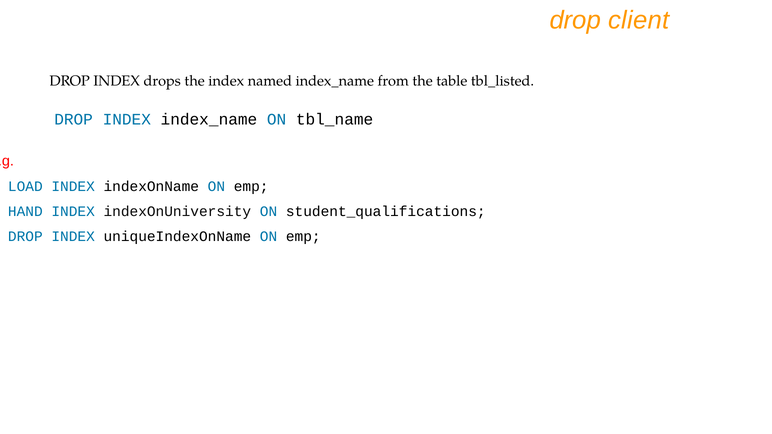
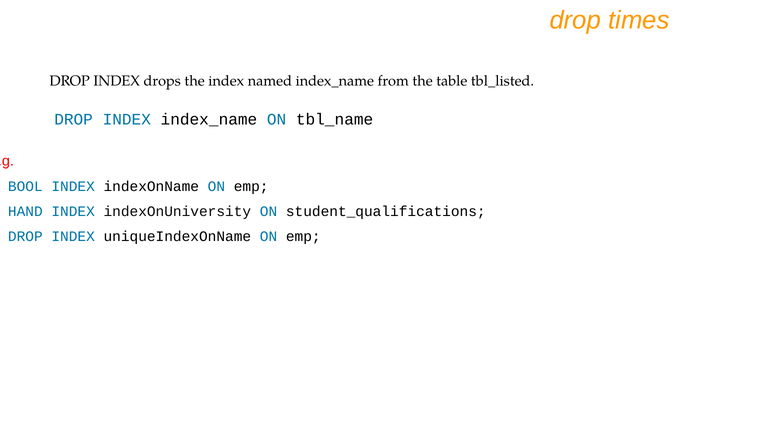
client: client -> times
LOAD: LOAD -> BOOL
